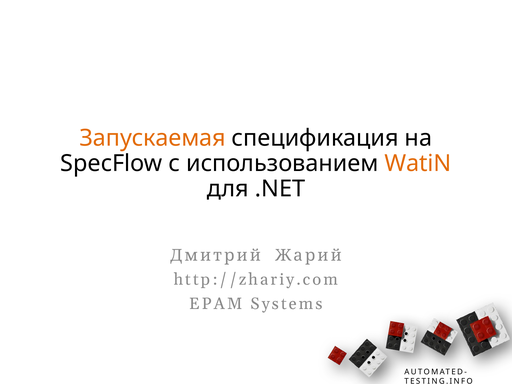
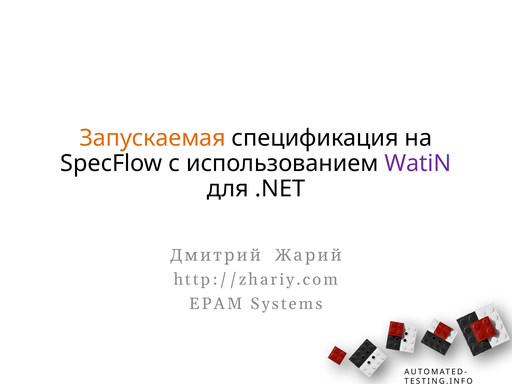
WatiN colour: orange -> purple
